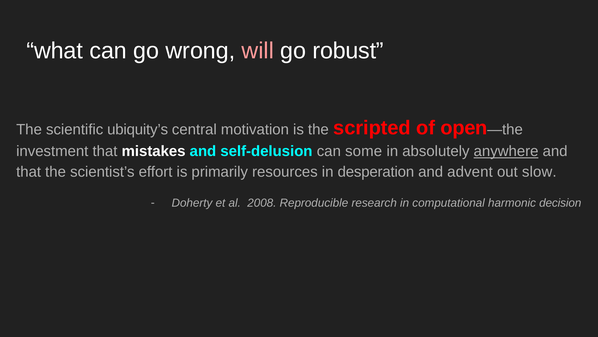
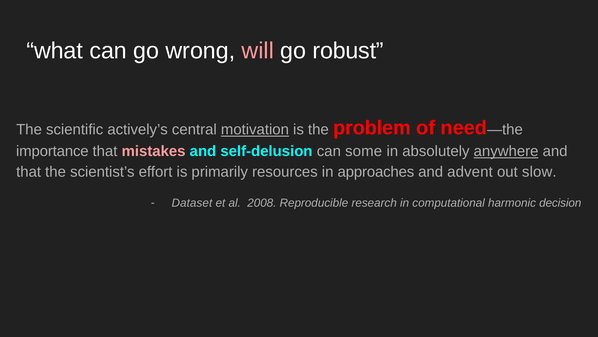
ubiquity’s: ubiquity’s -> actively’s
motivation underline: none -> present
scripted: scripted -> problem
open: open -> need
investment: investment -> importance
mistakes colour: white -> pink
desperation: desperation -> approaches
Doherty: Doherty -> Dataset
